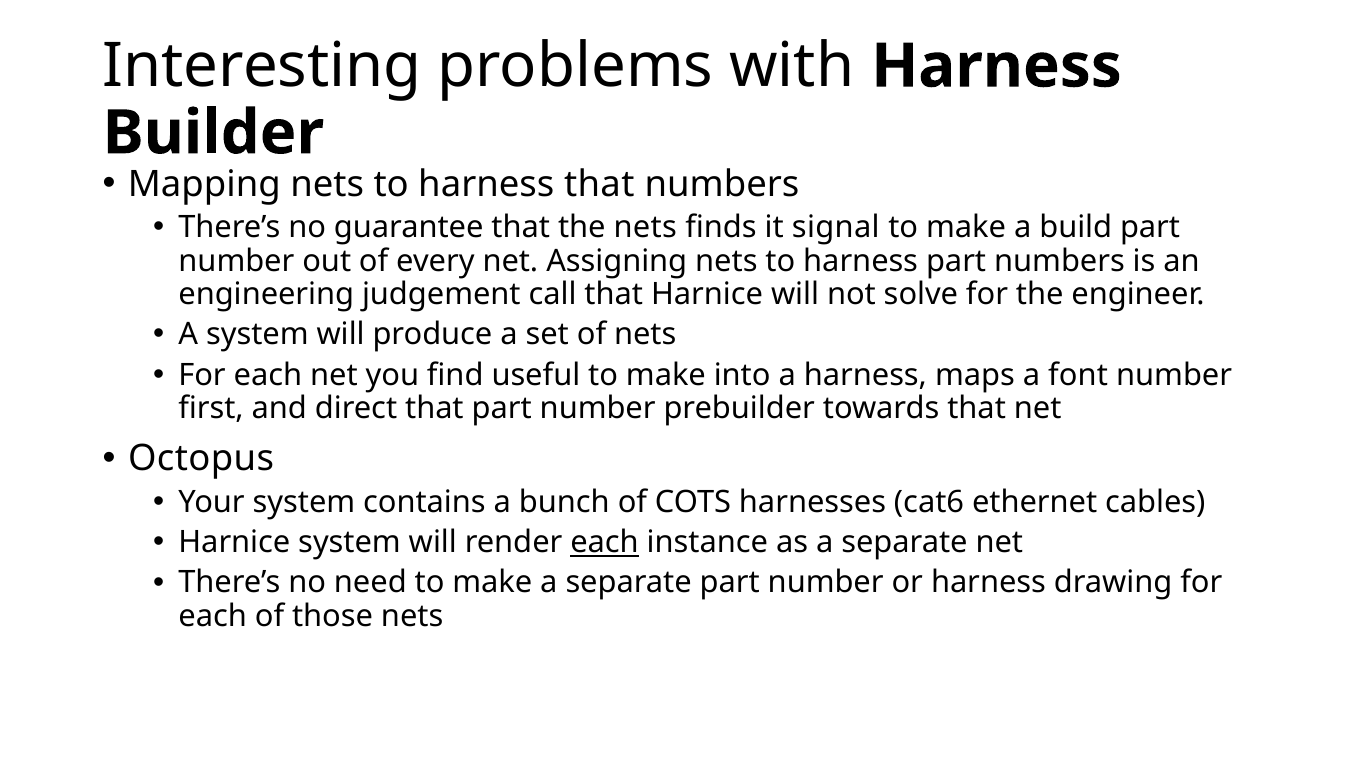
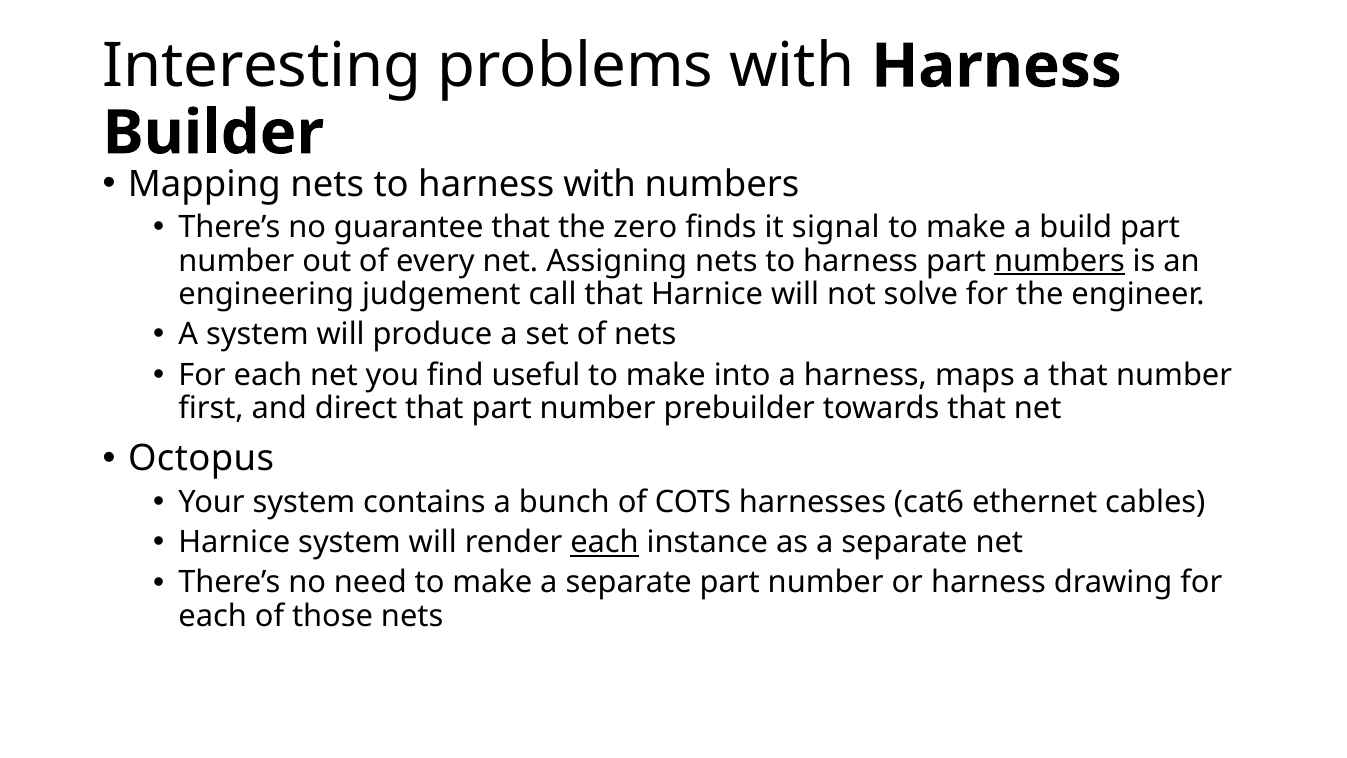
harness that: that -> with
the nets: nets -> zero
numbers at (1059, 261) underline: none -> present
a font: font -> that
